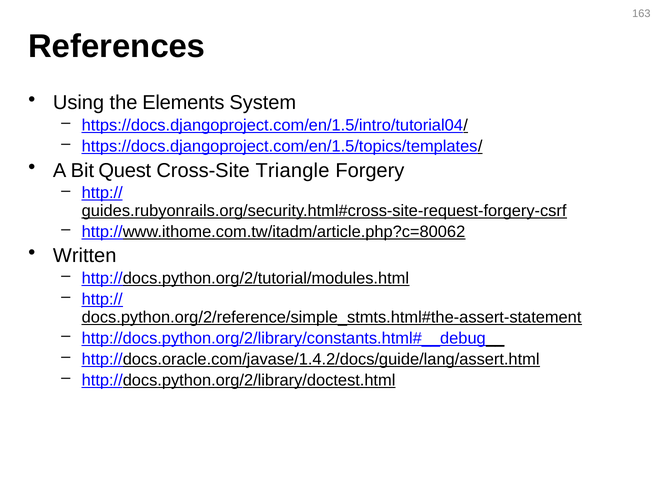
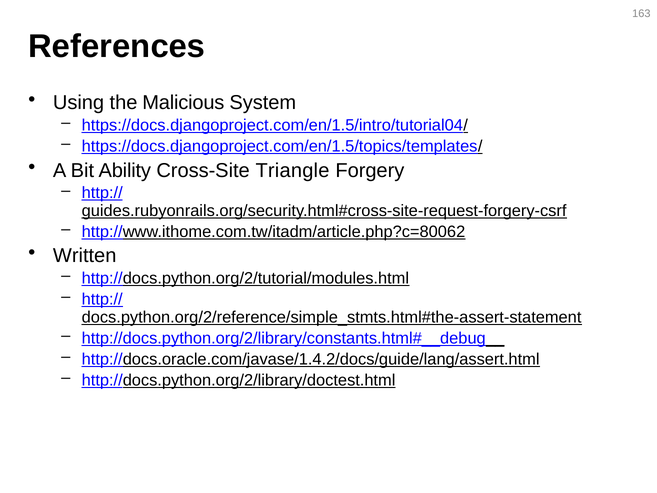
Elements: Elements -> Malicious
Quest: Quest -> Ability
